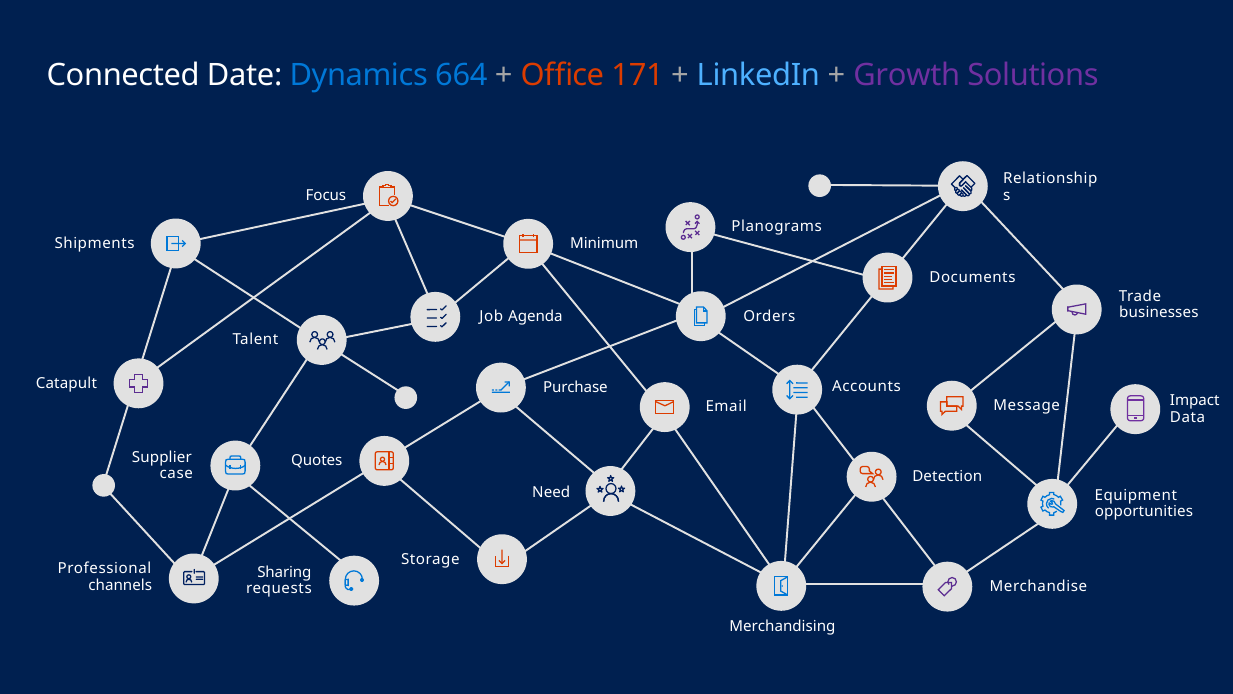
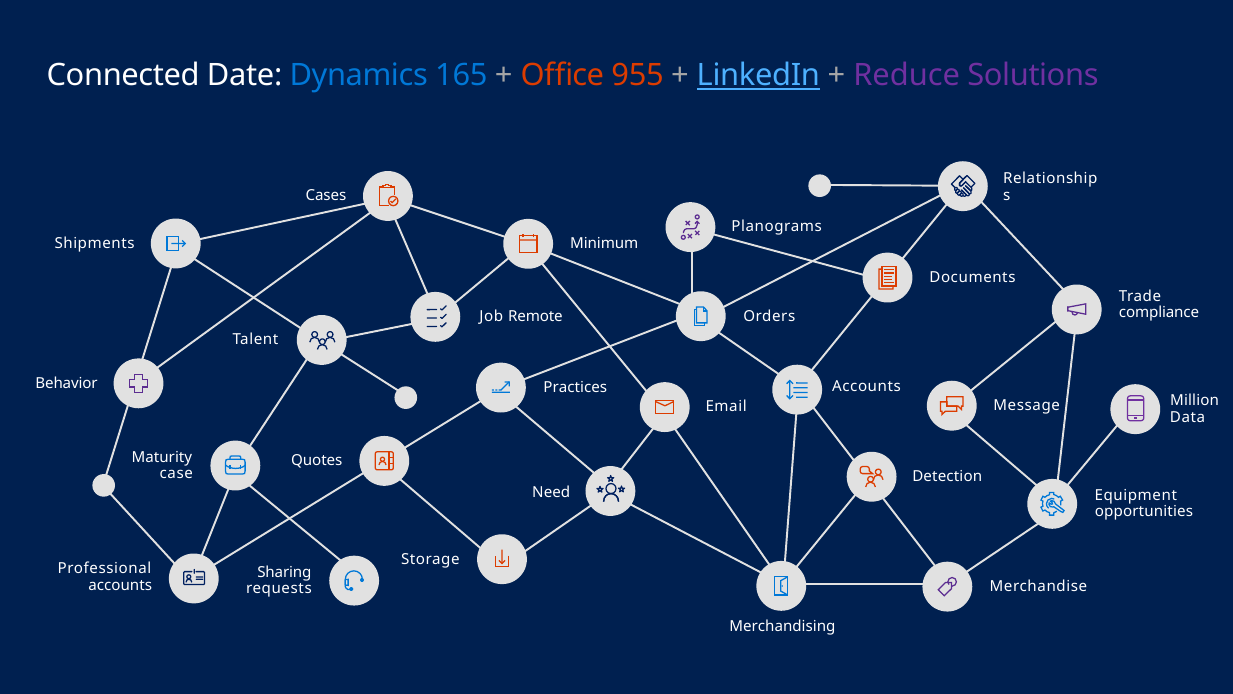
664: 664 -> 165
171: 171 -> 955
LinkedIn underline: none -> present
Growth: Growth -> Reduce
Focus: Focus -> Cases
businesses: businesses -> compliance
Agenda: Agenda -> Remote
Catapult: Catapult -> Behavior
Purchase: Purchase -> Practices
Impact: Impact -> Million
Supplier: Supplier -> Maturity
channels at (120, 585): channels -> accounts
